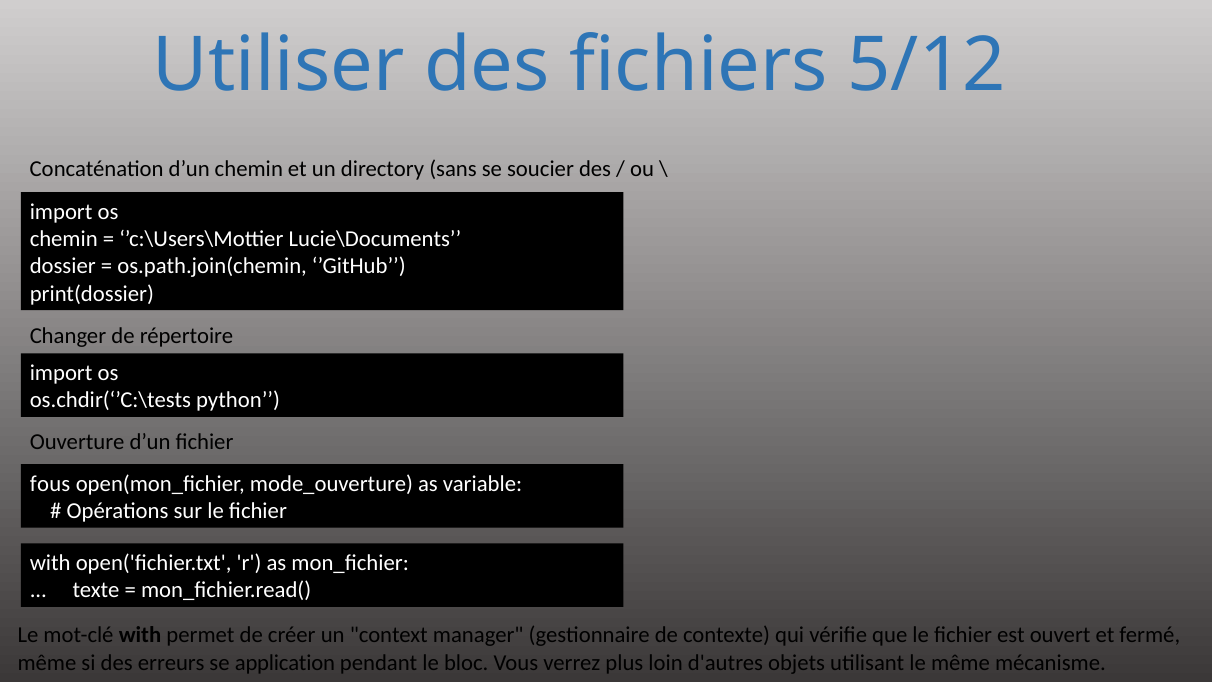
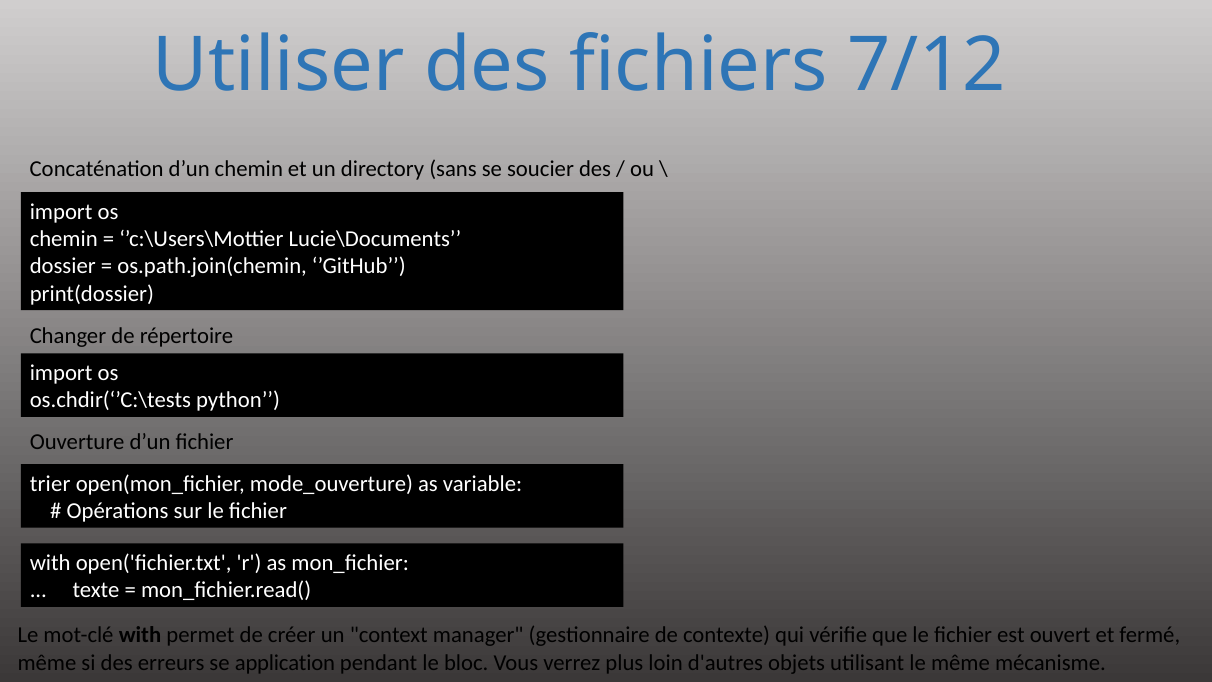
5/12: 5/12 -> 7/12
fous: fous -> trier
